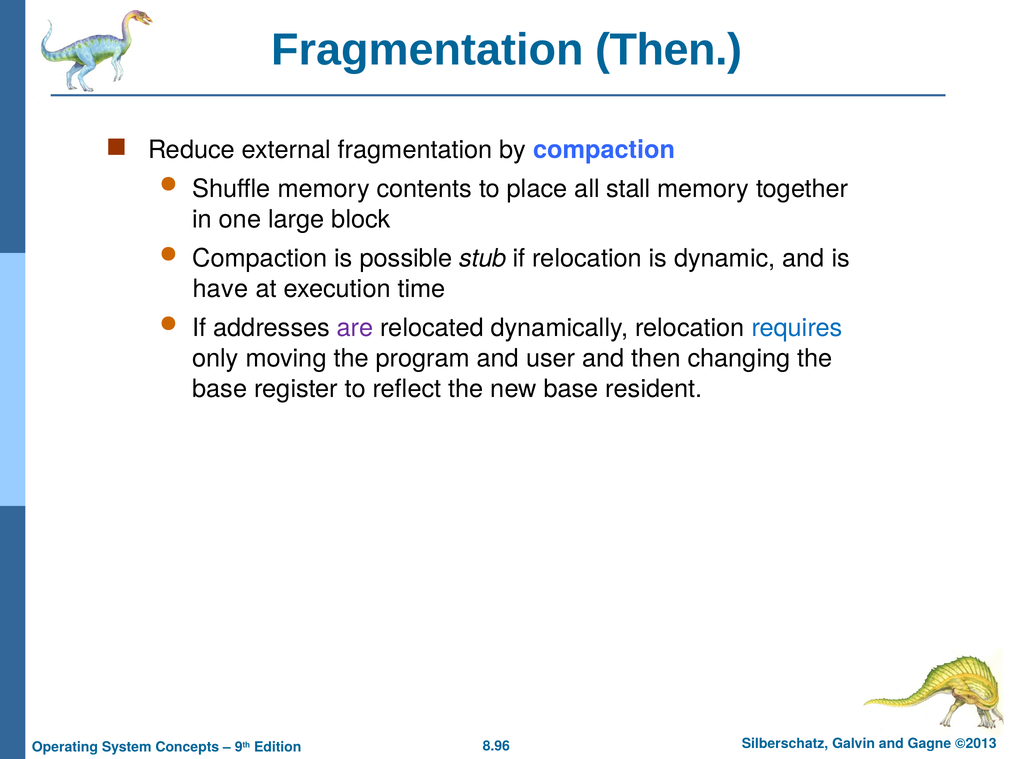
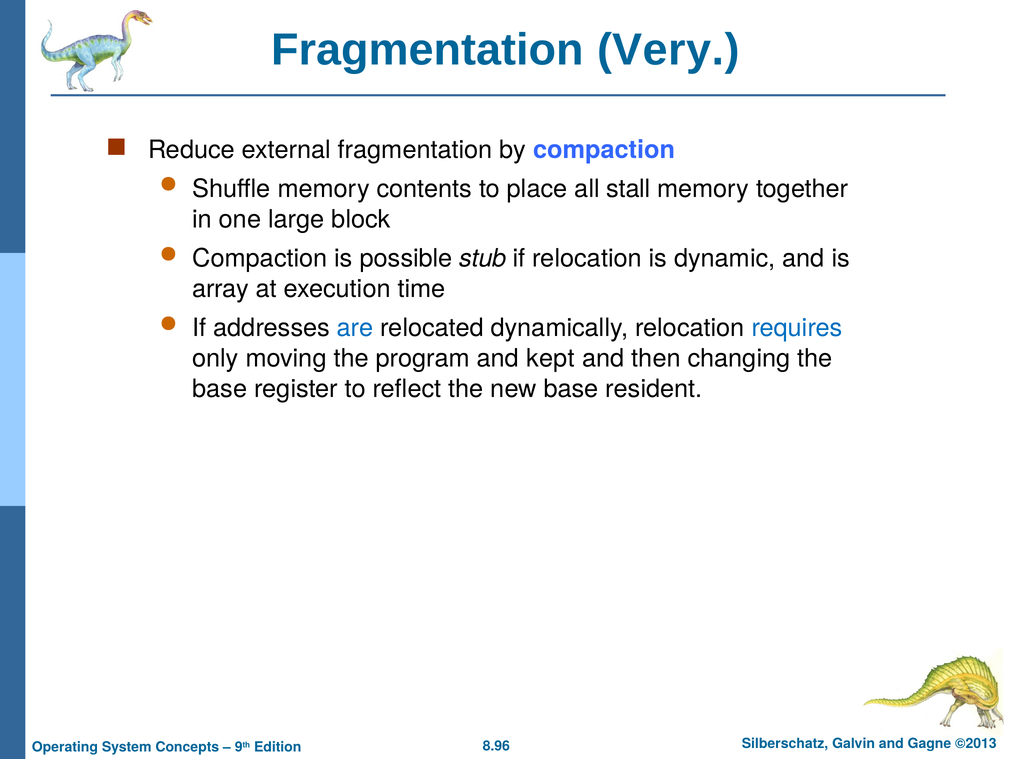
Fragmentation Then: Then -> Very
have: have -> array
are colour: purple -> blue
user: user -> kept
